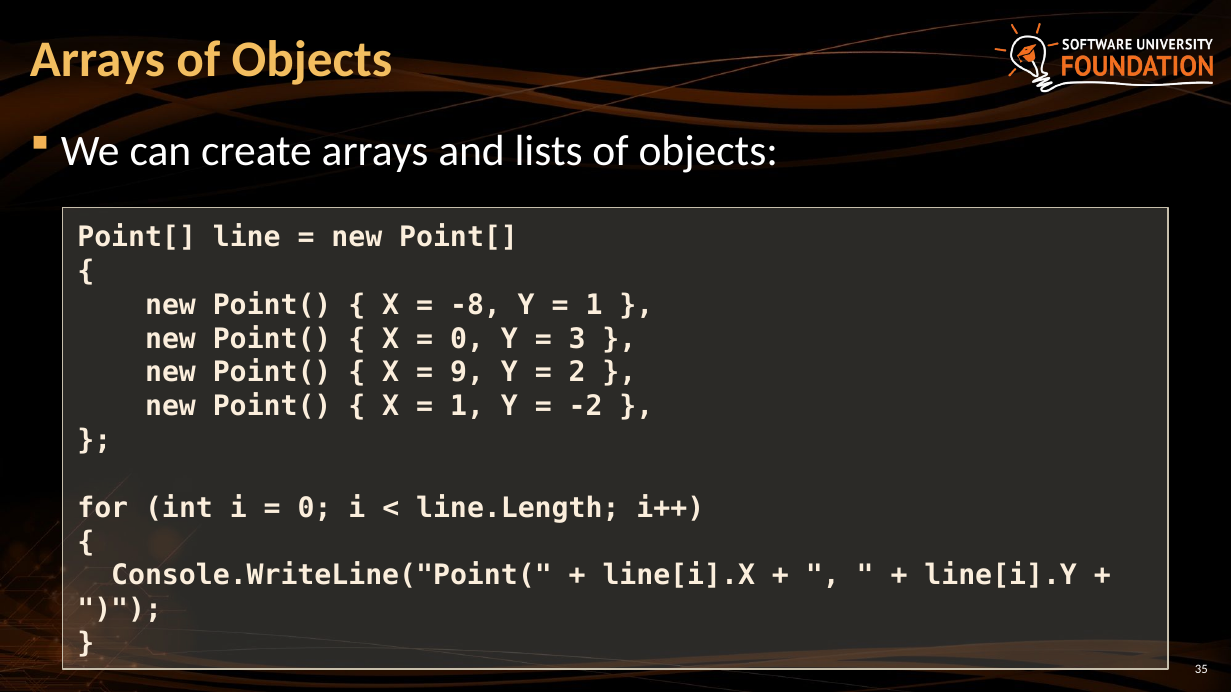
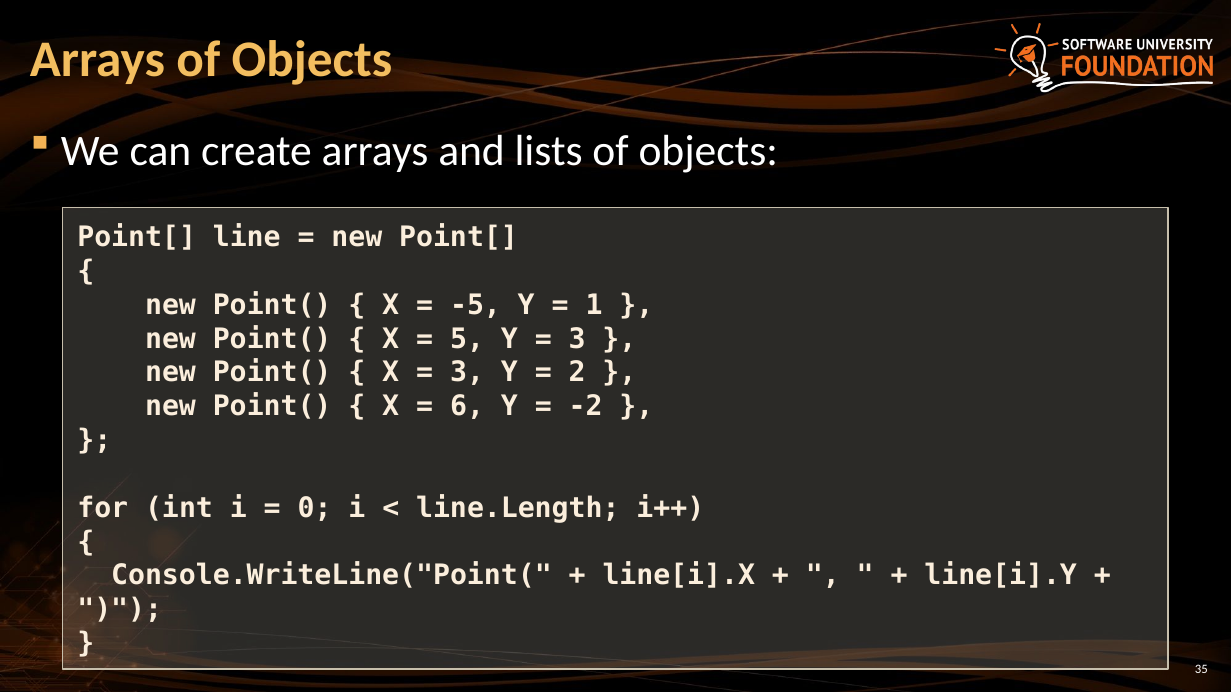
-8: -8 -> -5
0 at (467, 339): 0 -> 5
9 at (467, 373): 9 -> 3
1 at (467, 407): 1 -> 6
